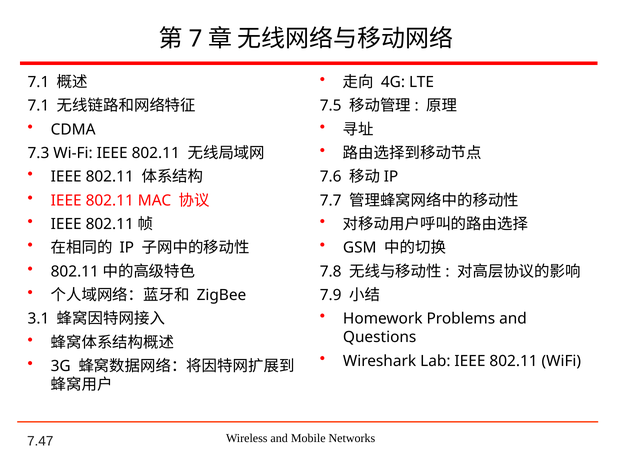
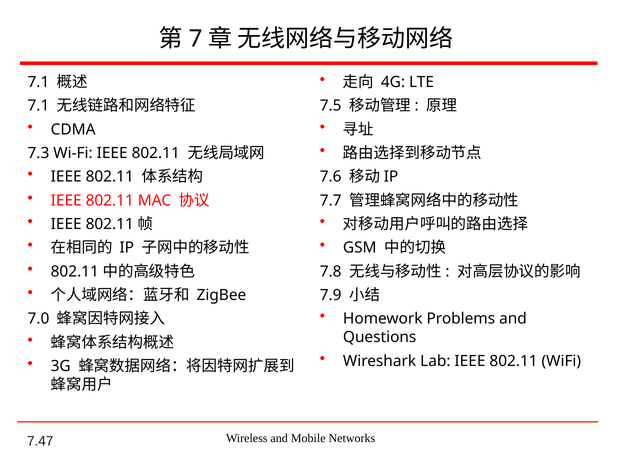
3.1: 3.1 -> 7.0
